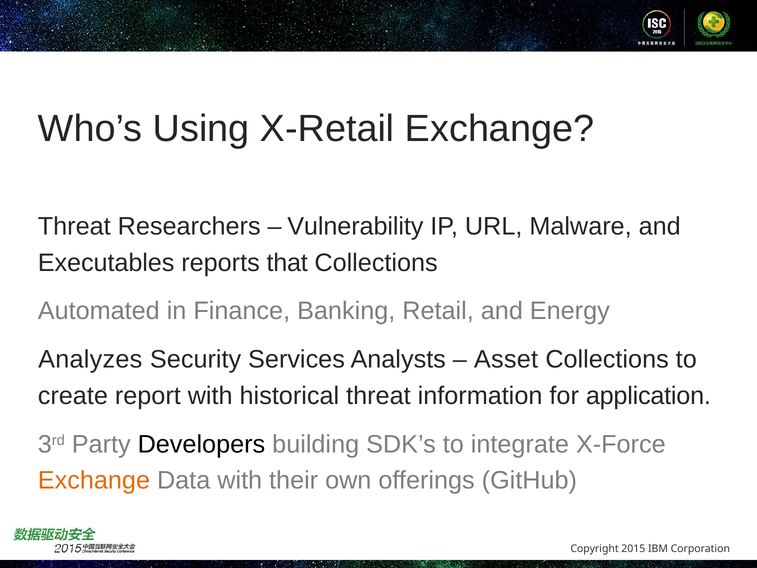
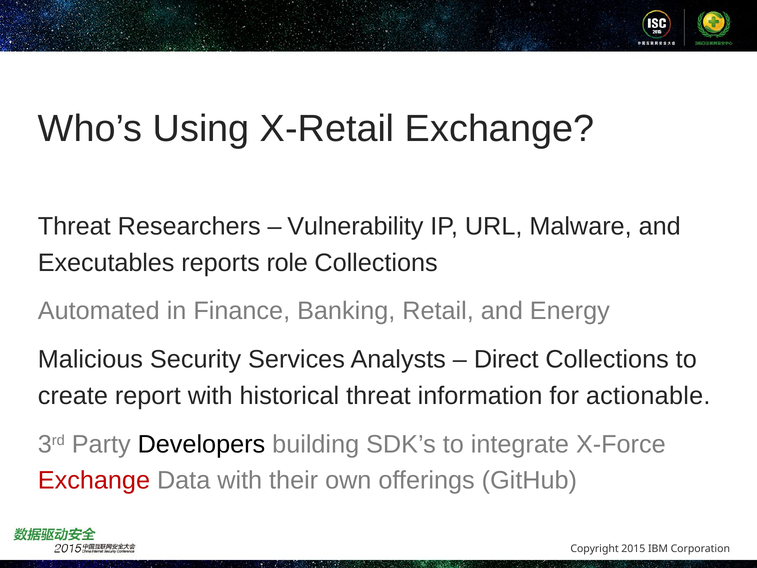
that: that -> role
Analyzes: Analyzes -> Malicious
Asset: Asset -> Direct
application: application -> actionable
Exchange at (94, 480) colour: orange -> red
